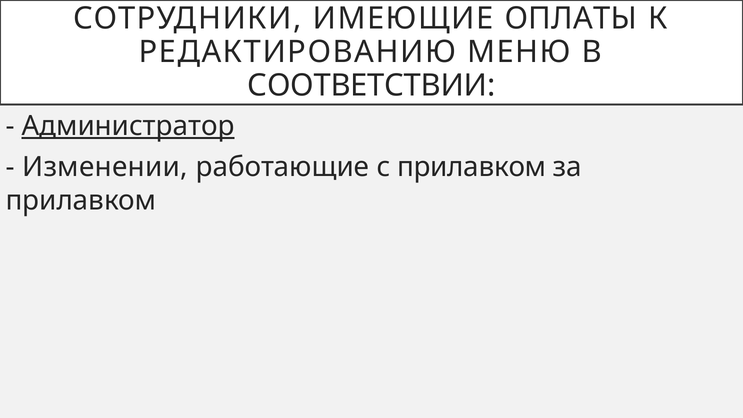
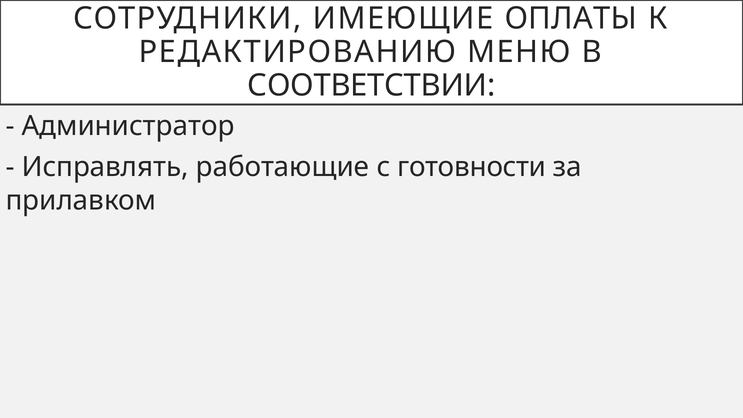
Администратор underline: present -> none
Изменении: Изменении -> Исправлять
с прилавком: прилавком -> готовности
